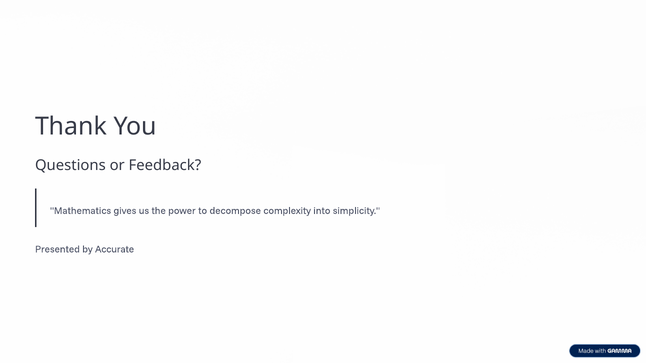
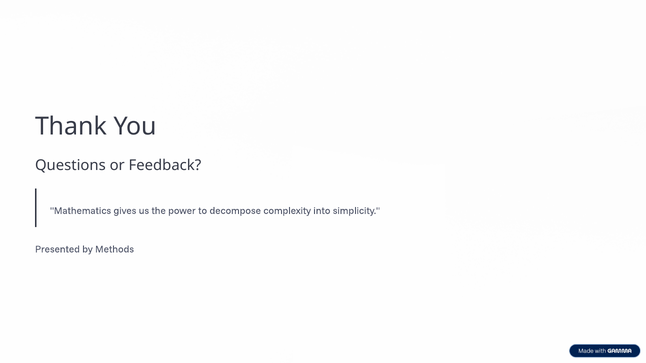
Accurate: Accurate -> Methods
